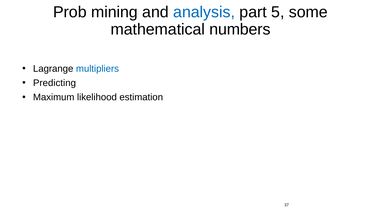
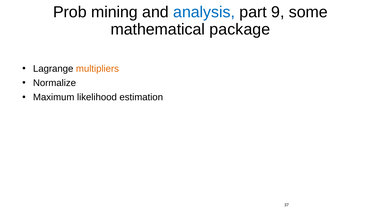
5: 5 -> 9
numbers: numbers -> package
multipliers colour: blue -> orange
Predicting: Predicting -> Normalize
